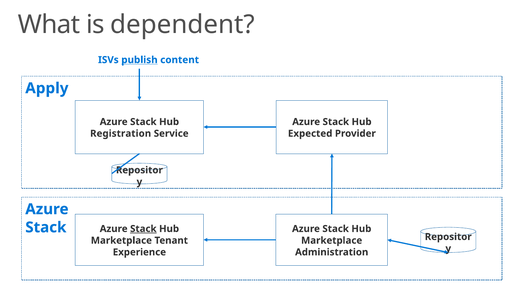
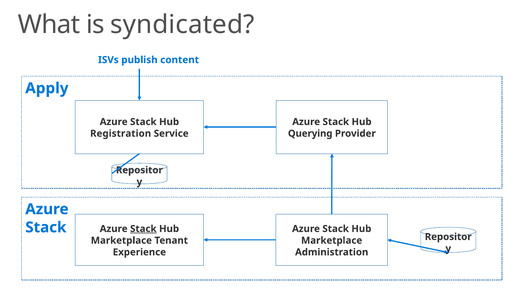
dependent: dependent -> syndicated
publish underline: present -> none
Expected: Expected -> Querying
